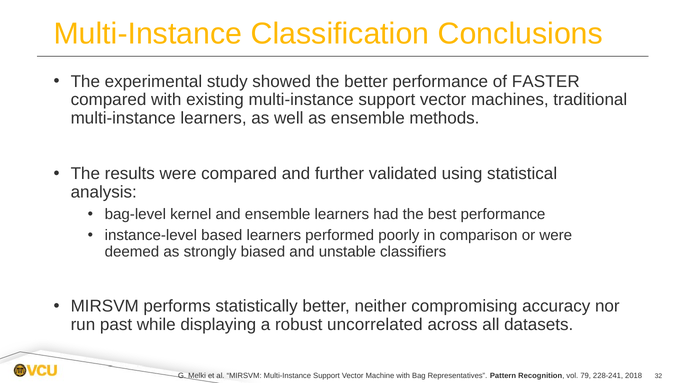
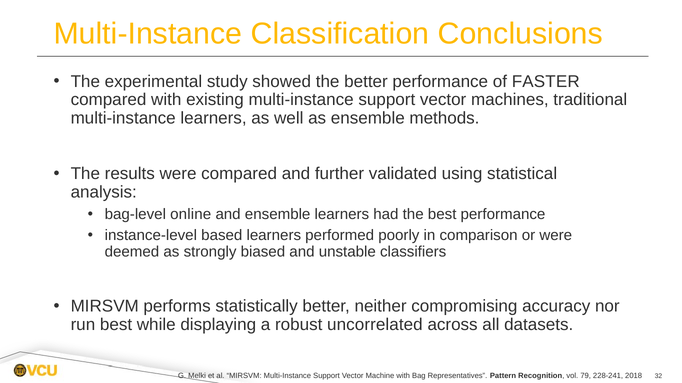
kernel: kernel -> online
run past: past -> best
